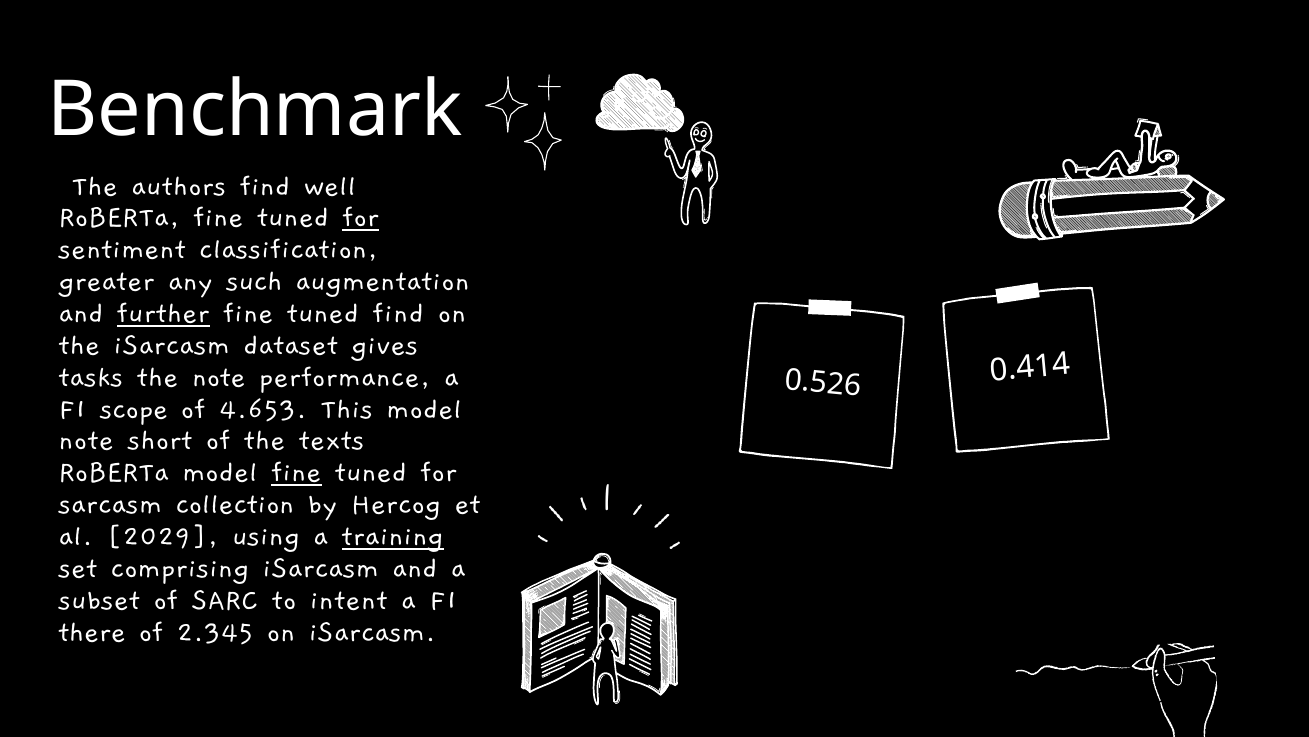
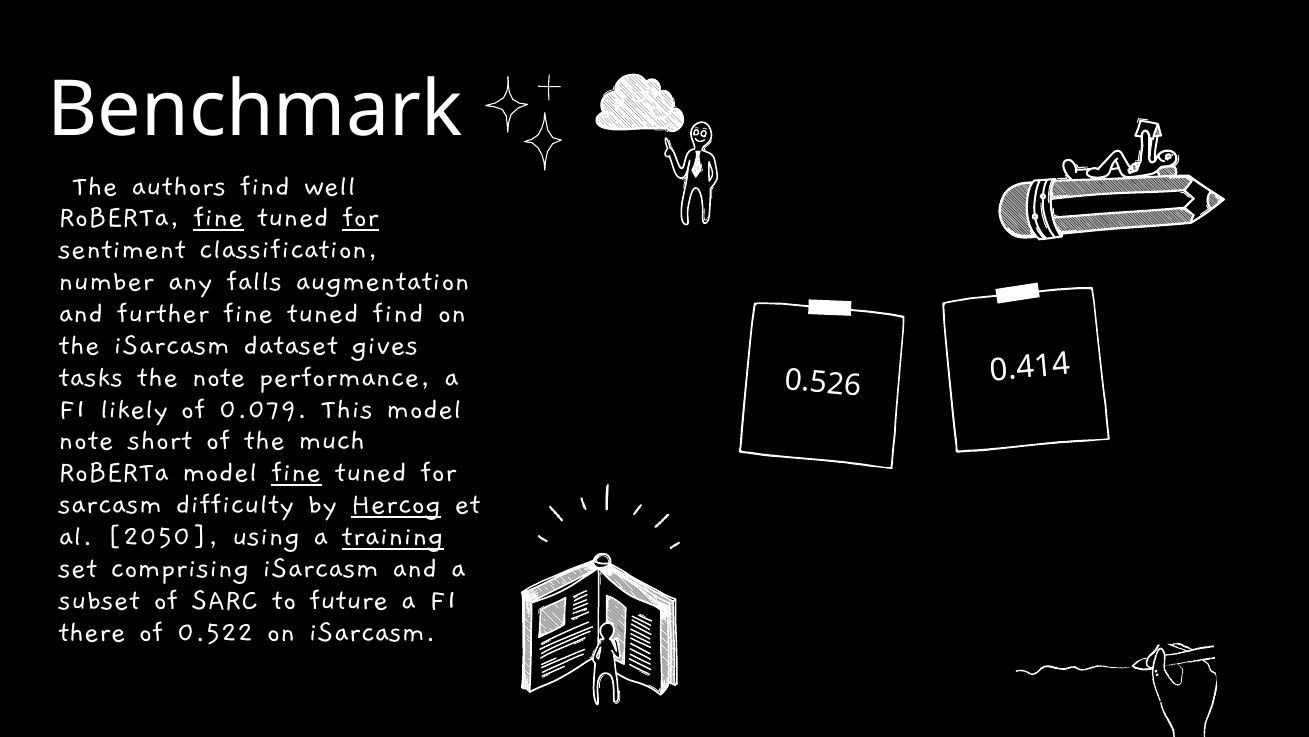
fine at (219, 216) underline: none -> present
greater: greater -> number
such: such -> falls
further underline: present -> none
scope: scope -> likely
4.653: 4.653 -> 0.079
texts: texts -> much
collection: collection -> difficulty
Hercog underline: none -> present
2029: 2029 -> 2050
intent: intent -> future
2.345: 2.345 -> 0.522
